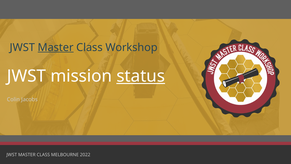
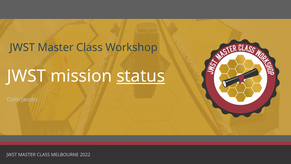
Master at (56, 47) underline: present -> none
